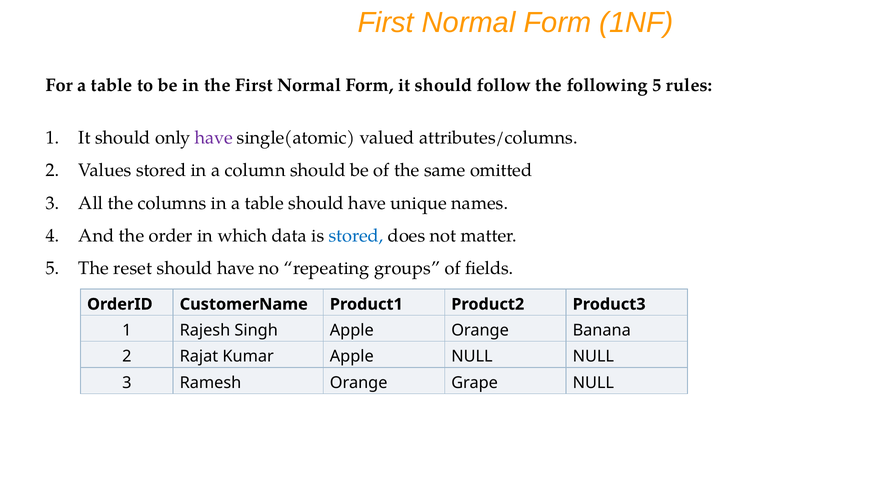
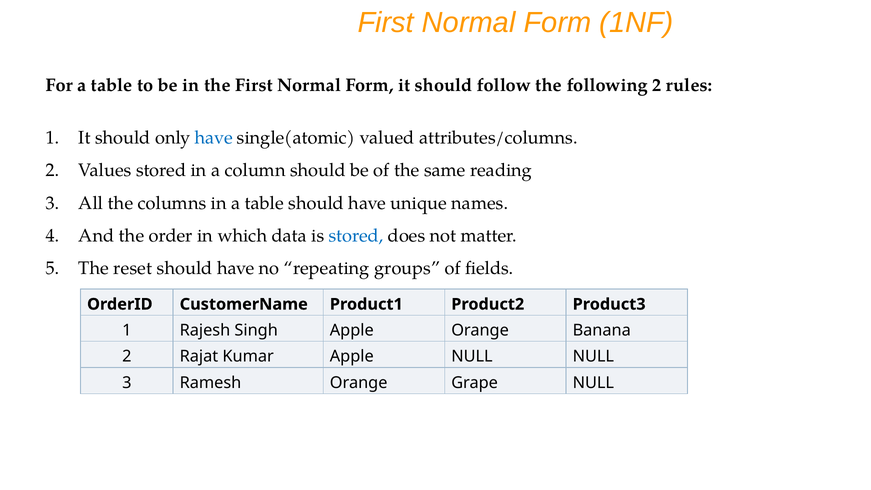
following 5: 5 -> 2
have at (214, 138) colour: purple -> blue
omitted: omitted -> reading
